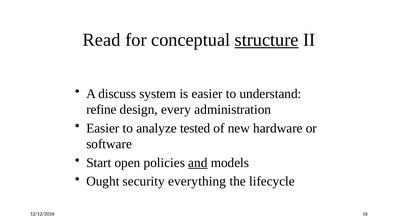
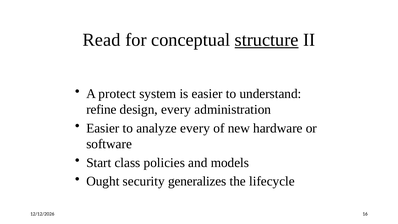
discuss: discuss -> protect
analyze tested: tested -> every
open: open -> class
and underline: present -> none
everything: everything -> generalizes
